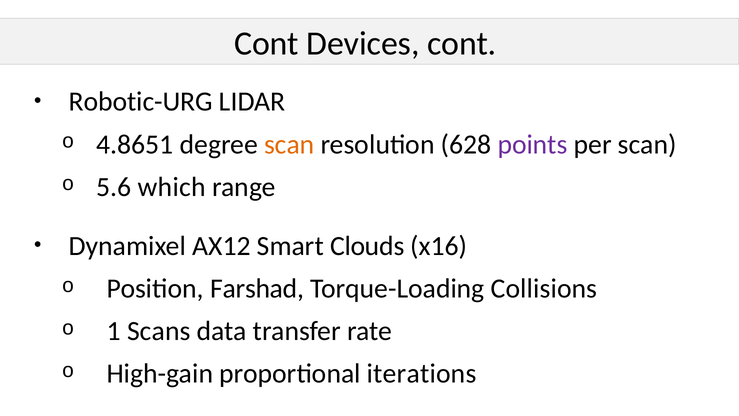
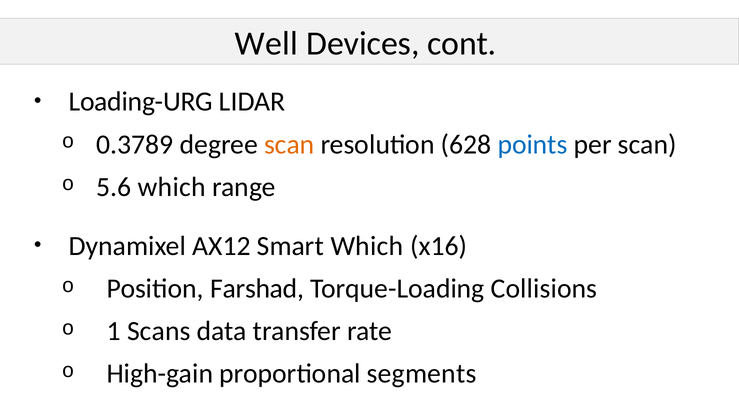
Cont at (267, 43): Cont -> Well
Robotic-URG: Robotic-URG -> Loading-URG
4.8651: 4.8651 -> 0.3789
points colour: purple -> blue
Smart Clouds: Clouds -> Which
iterations: iterations -> segments
